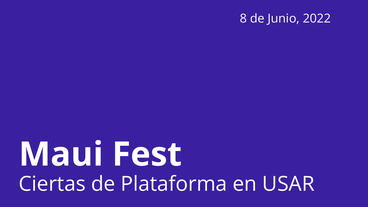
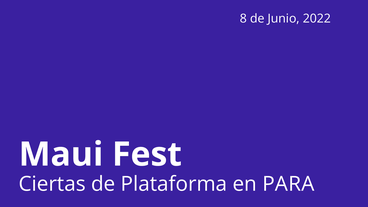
USAR: USAR -> PARA
